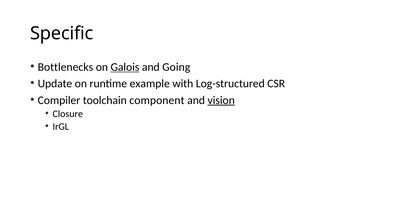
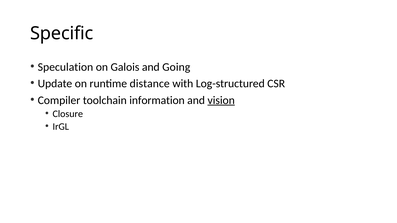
Bottlenecks: Bottlenecks -> Speculation
Galois underline: present -> none
example: example -> distance
component: component -> information
